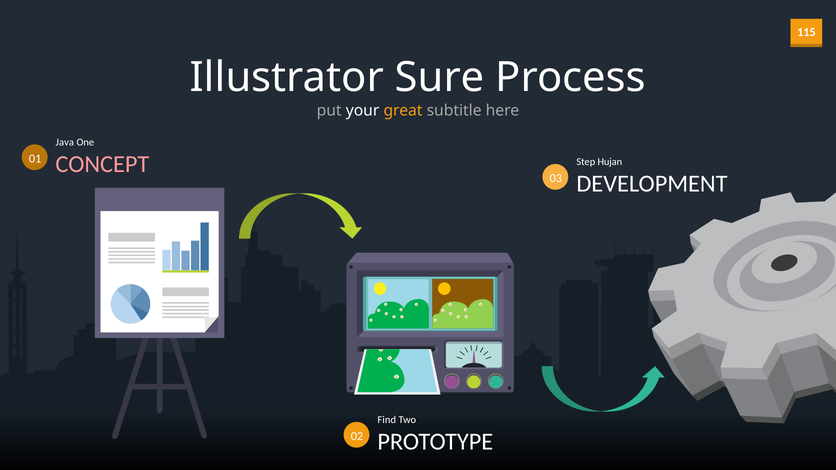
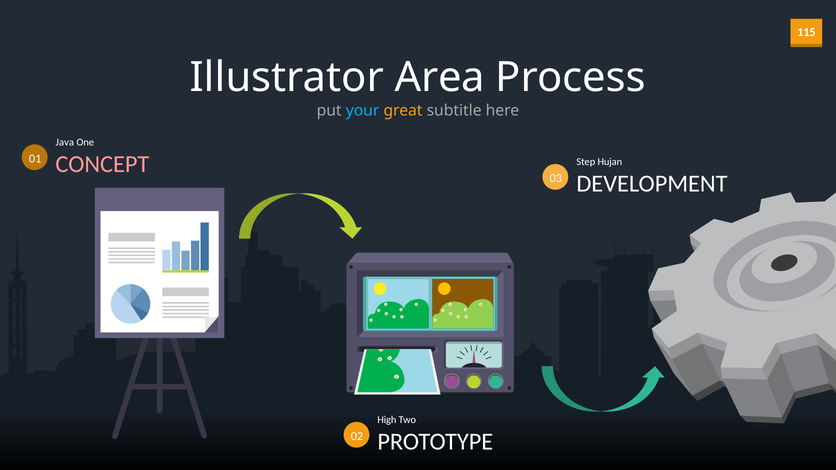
Sure: Sure -> Area
your colour: white -> light blue
Find: Find -> High
